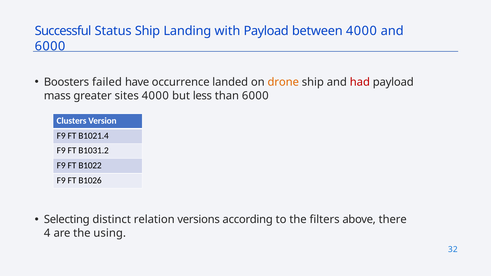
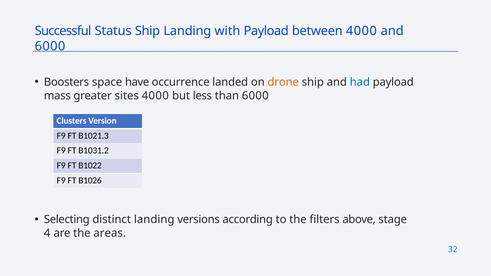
failed: failed -> space
had colour: red -> blue
B1021.4: B1021.4 -> B1021.3
distinct relation: relation -> landing
there: there -> stage
using: using -> areas
